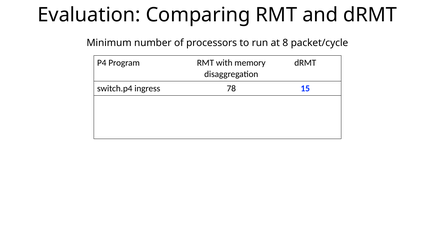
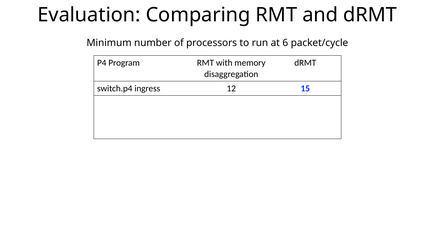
8: 8 -> 6
78: 78 -> 12
